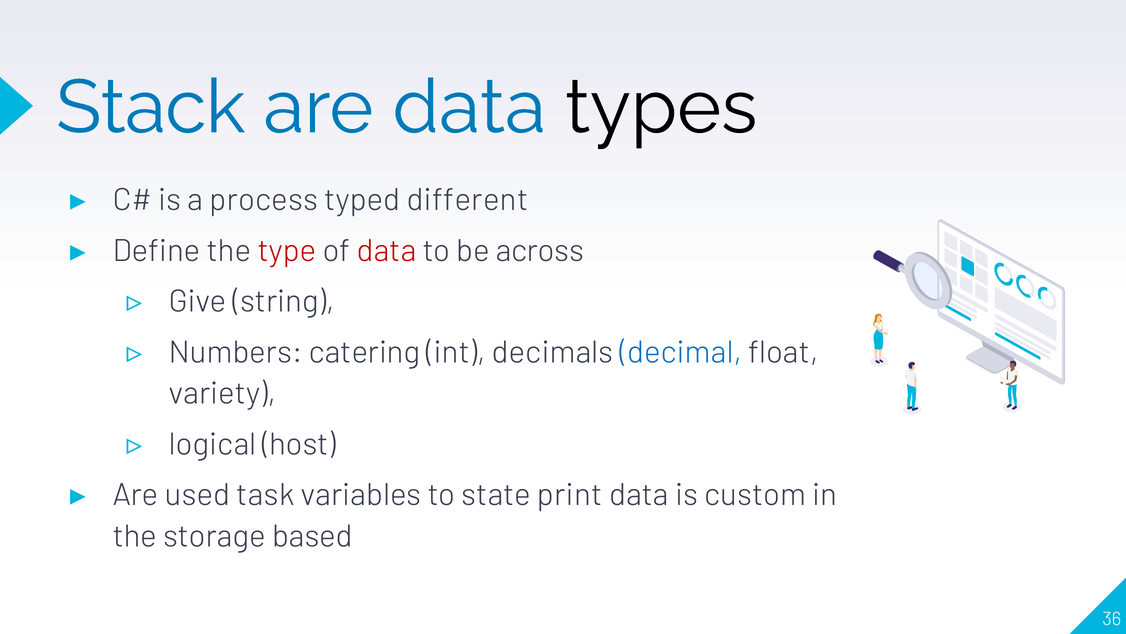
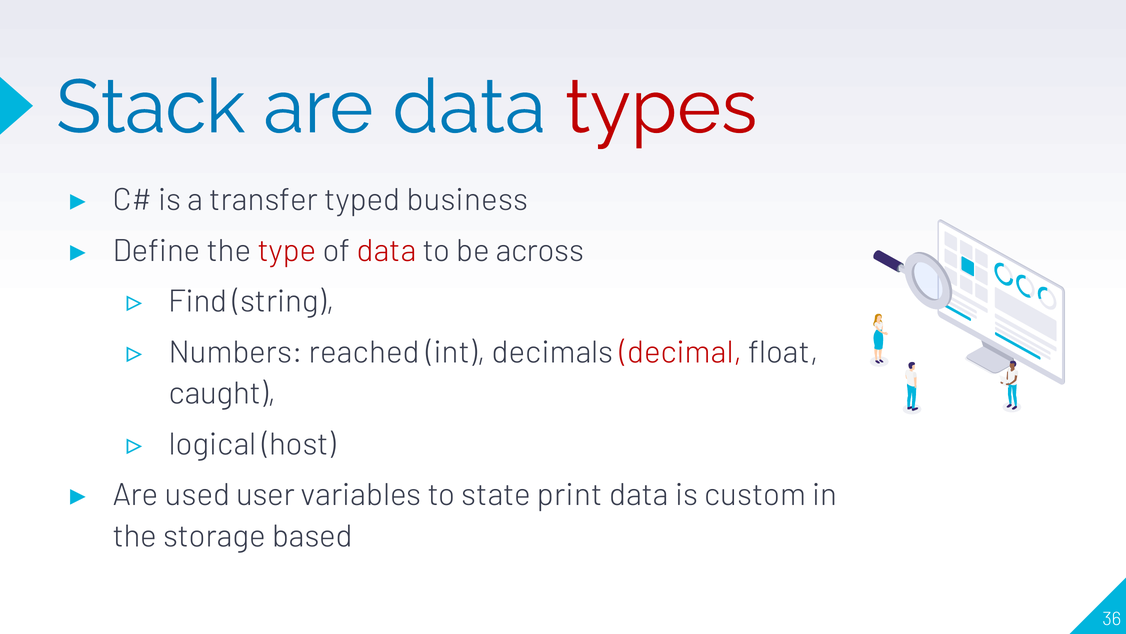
types colour: black -> red
process: process -> transfer
different: different -> business
Give: Give -> Find
catering: catering -> reached
decimal colour: blue -> red
variety: variety -> caught
task: task -> user
